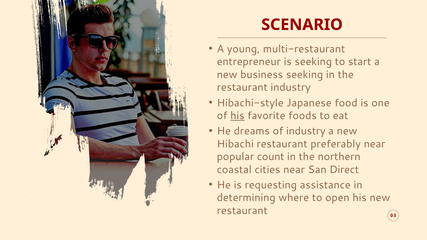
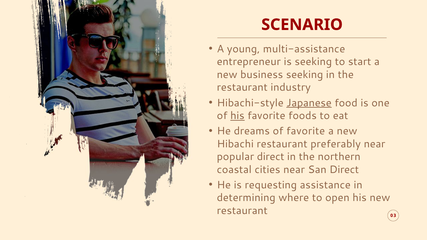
multi-restaurant: multi-restaurant -> multi-assistance
Japanese underline: none -> present
of industry: industry -> favorite
popular count: count -> direct
